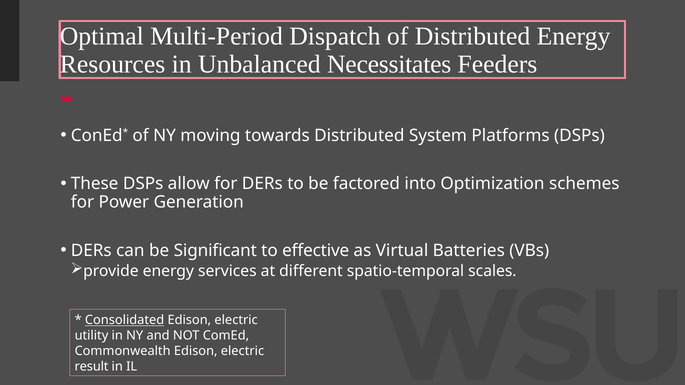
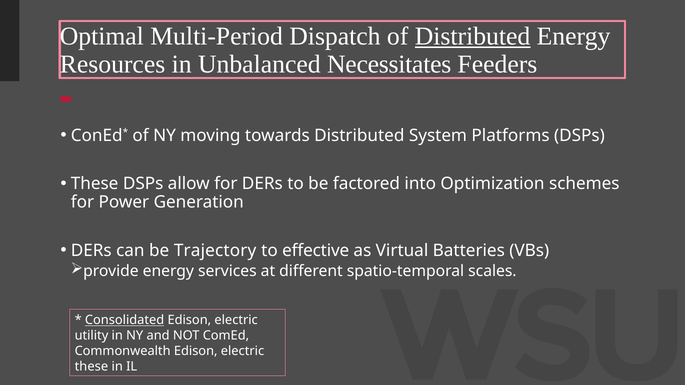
Distributed at (473, 36) underline: none -> present
Significant: Significant -> Trajectory
result at (92, 367): result -> these
